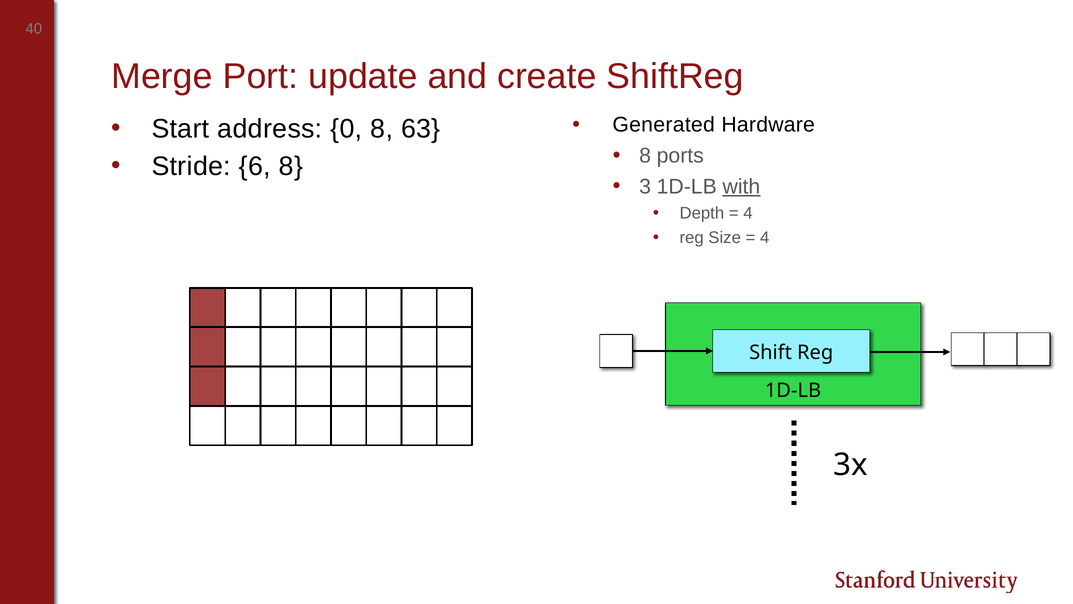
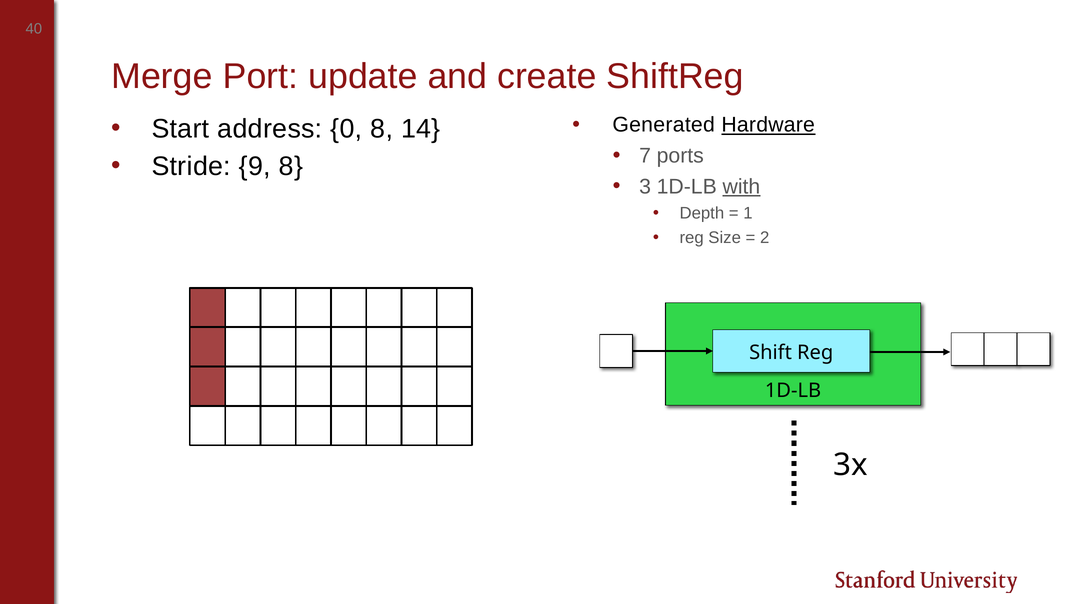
Hardware underline: none -> present
63: 63 -> 14
8 at (645, 156): 8 -> 7
6: 6 -> 9
4 at (748, 213): 4 -> 1
4 at (765, 238): 4 -> 2
